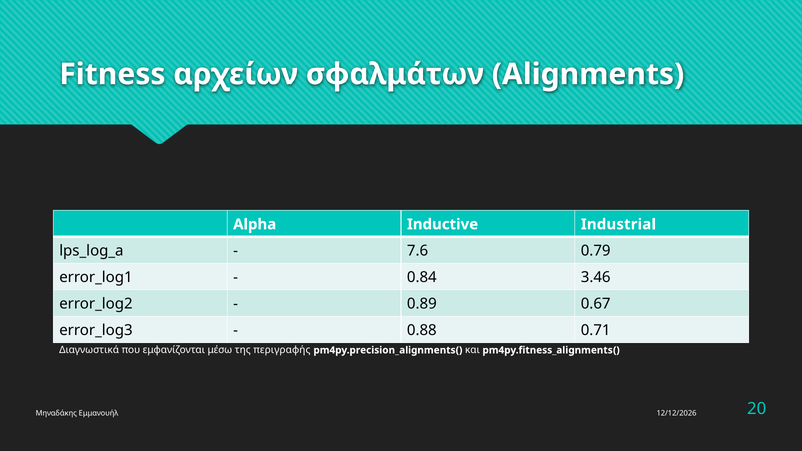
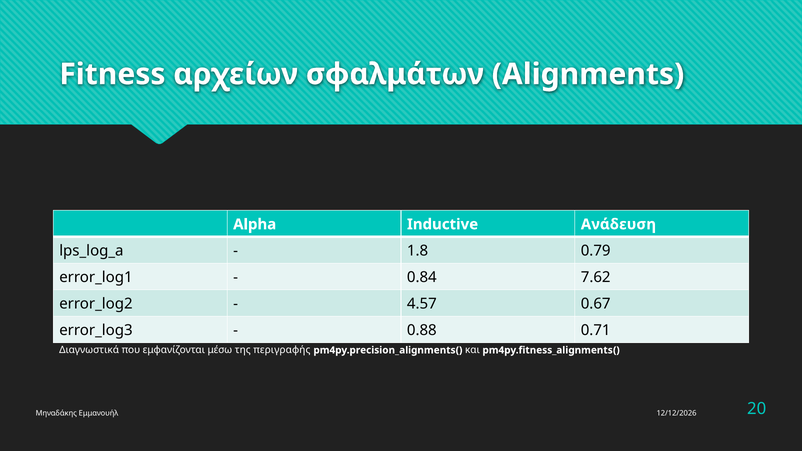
Industrial: Industrial -> Ανάδευση
7.6: 7.6 -> 1.8
3.46: 3.46 -> 7.62
0.89: 0.89 -> 4.57
